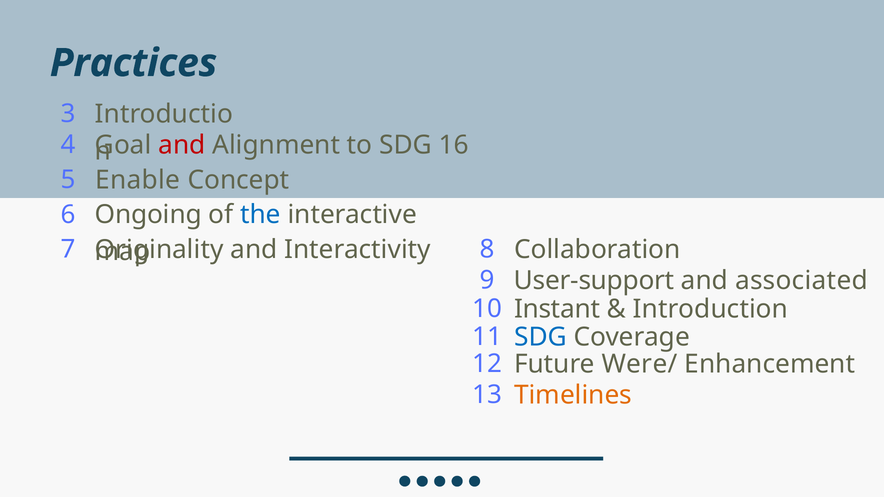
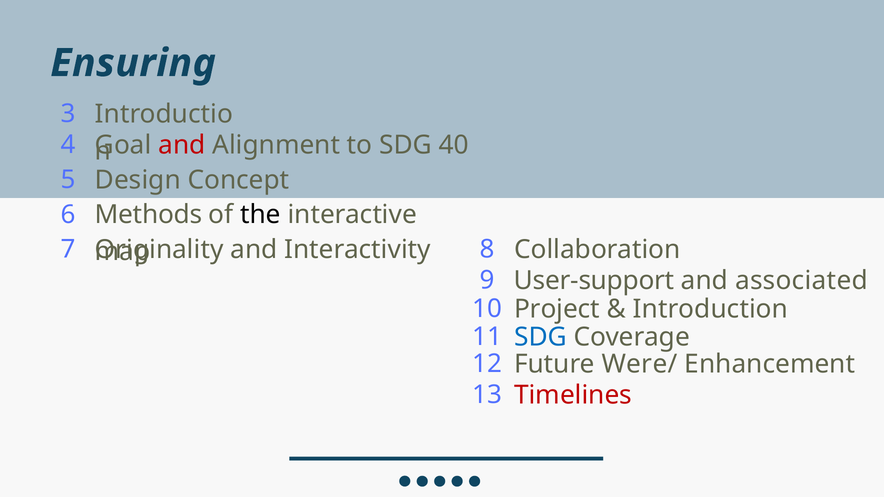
Practices: Practices -> Ensuring
16: 16 -> 40
Enable: Enable -> Design
Ongoing: Ongoing -> Methods
the colour: blue -> black
Instant: Instant -> Project
Timelines colour: orange -> red
